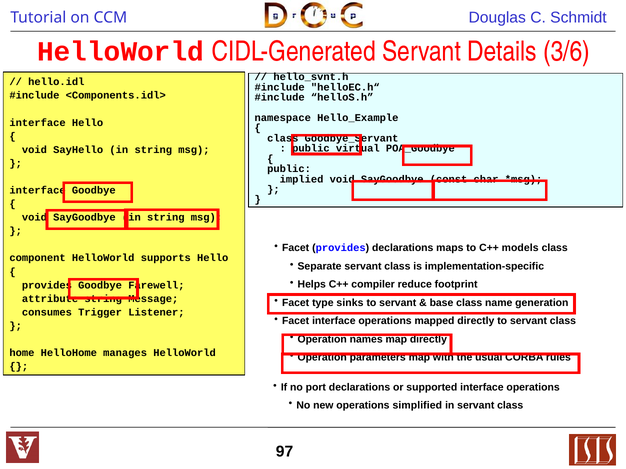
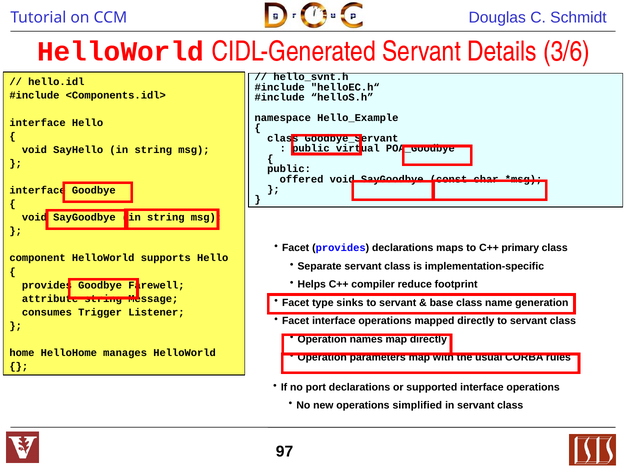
implied: implied -> offered
models: models -> primary
